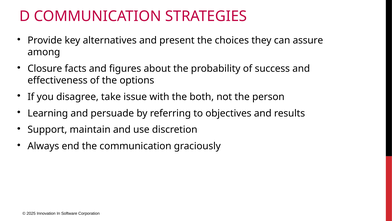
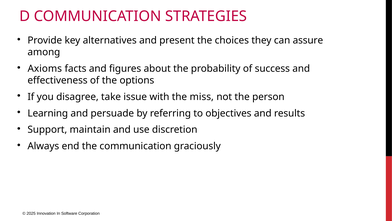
Closure: Closure -> Axioms
both: both -> miss
